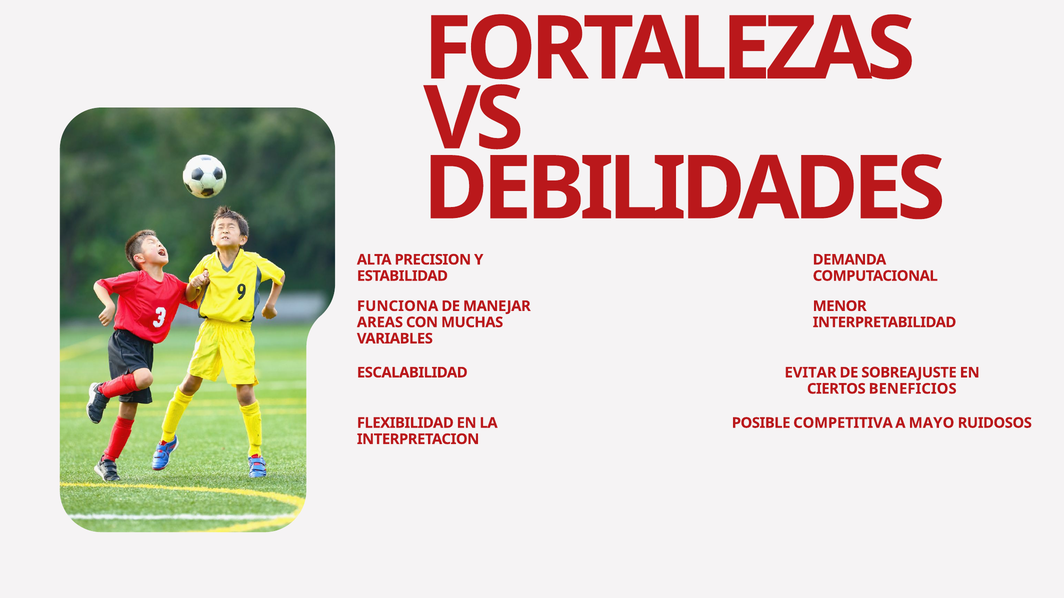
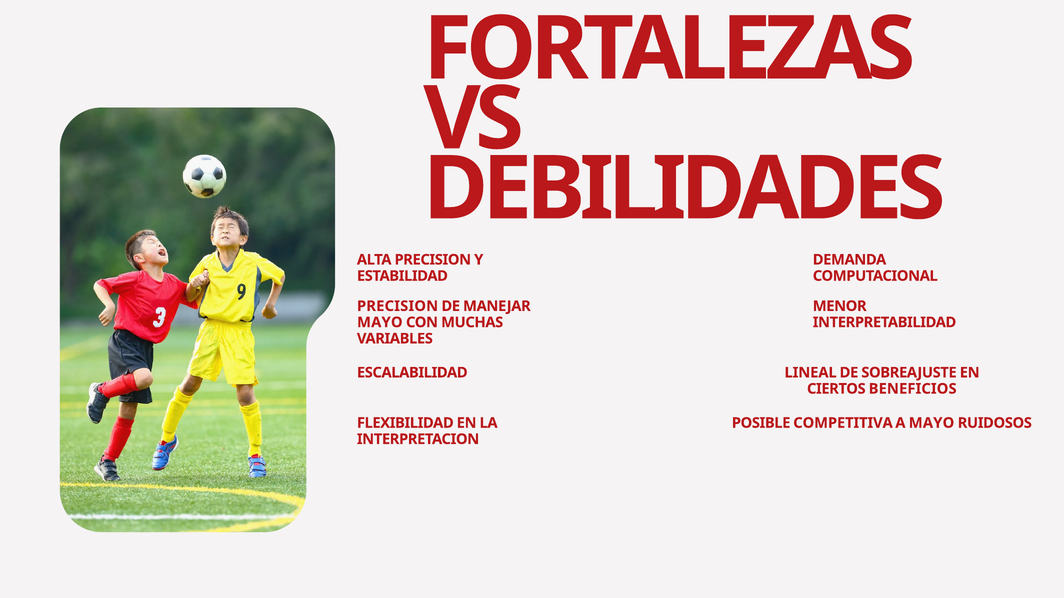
FUNCIONA at (398, 306): FUNCIONA -> PRECISION
AREAS at (380, 323): AREAS -> MAYO
EVITAR: EVITAR -> LINEAL
